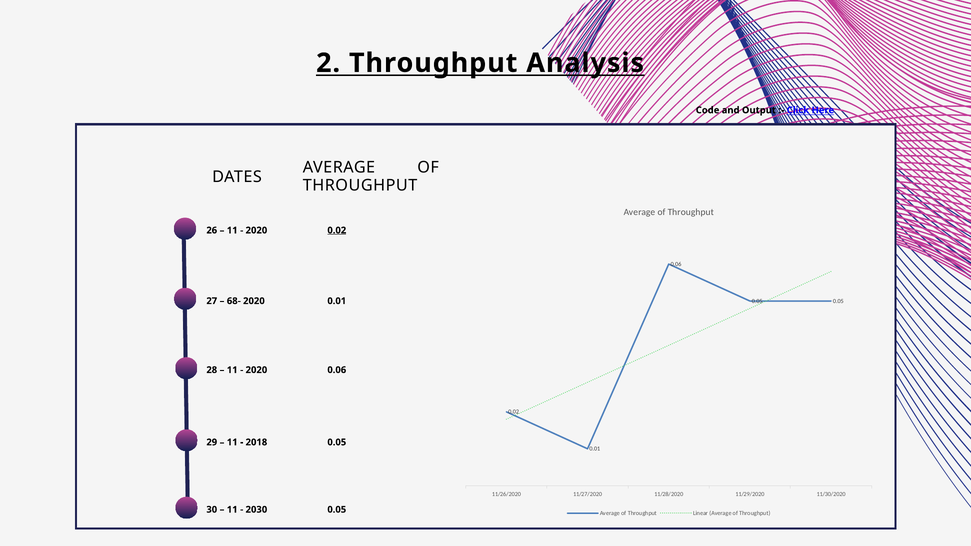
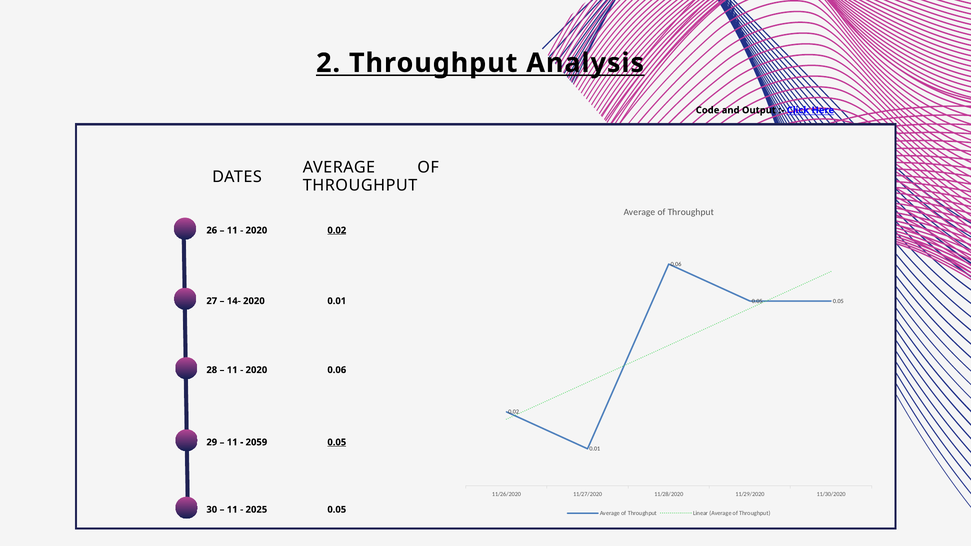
68-: 68- -> 14-
2018: 2018 -> 2059
0.05 at (337, 442) underline: none -> present
2030: 2030 -> 2025
